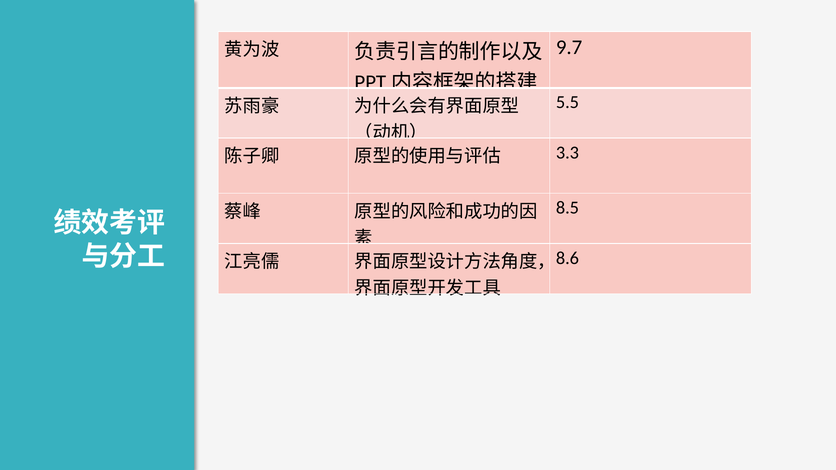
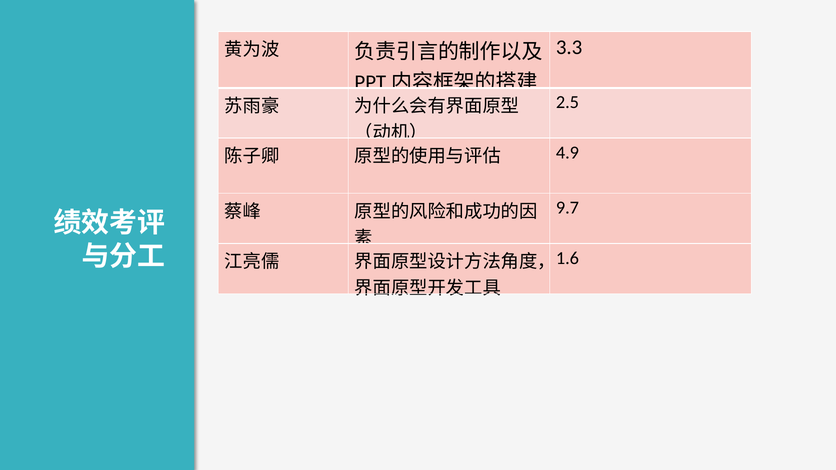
9.7: 9.7 -> 3.3
5.5: 5.5 -> 2.5
3.3: 3.3 -> 4.9
8.5: 8.5 -> 9.7
8.6: 8.6 -> 1.6
